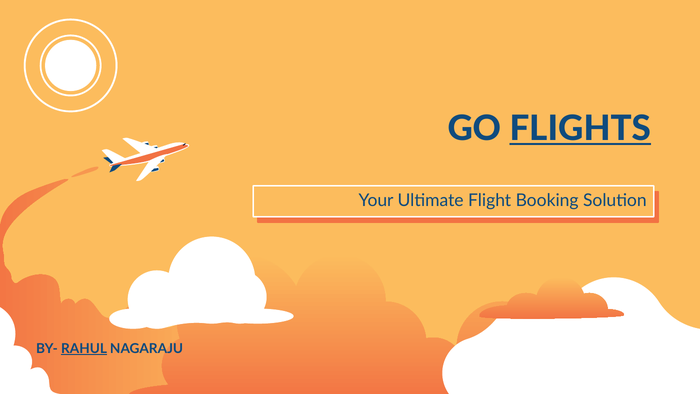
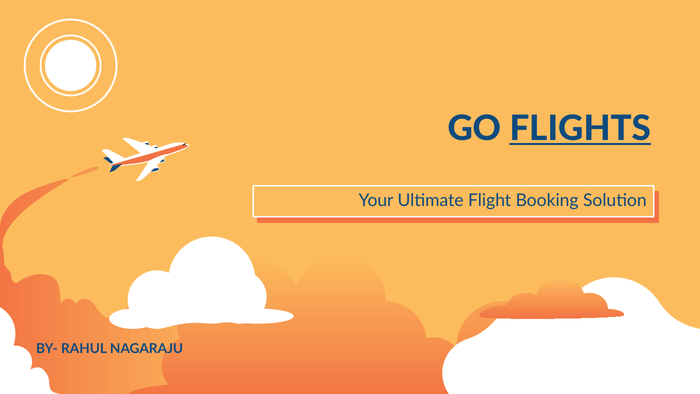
RAHUL underline: present -> none
